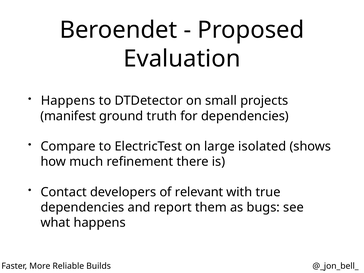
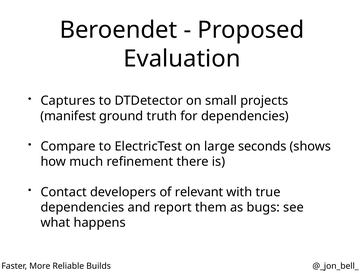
Happens at (68, 101): Happens -> Captures
isolated: isolated -> seconds
